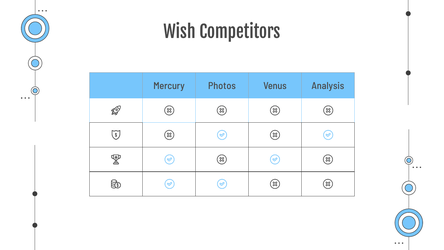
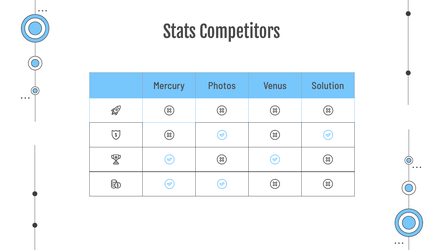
Wish: Wish -> Stats
Analysis: Analysis -> Solution
